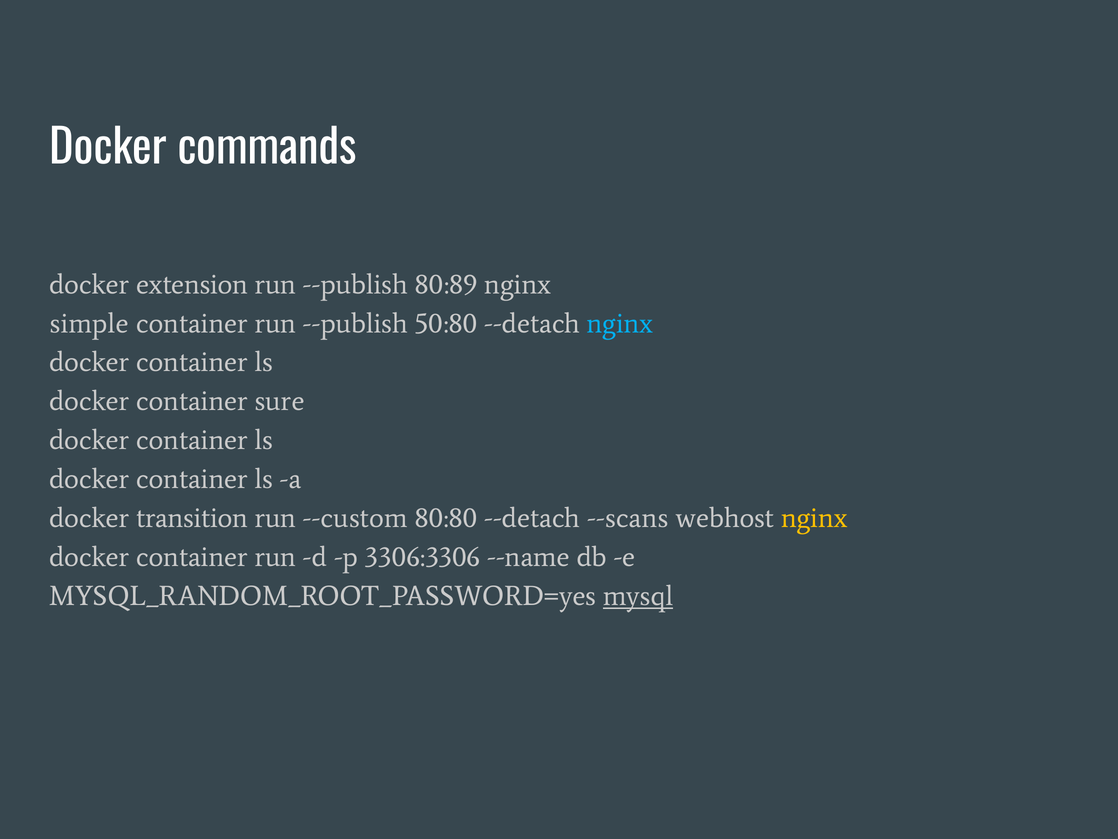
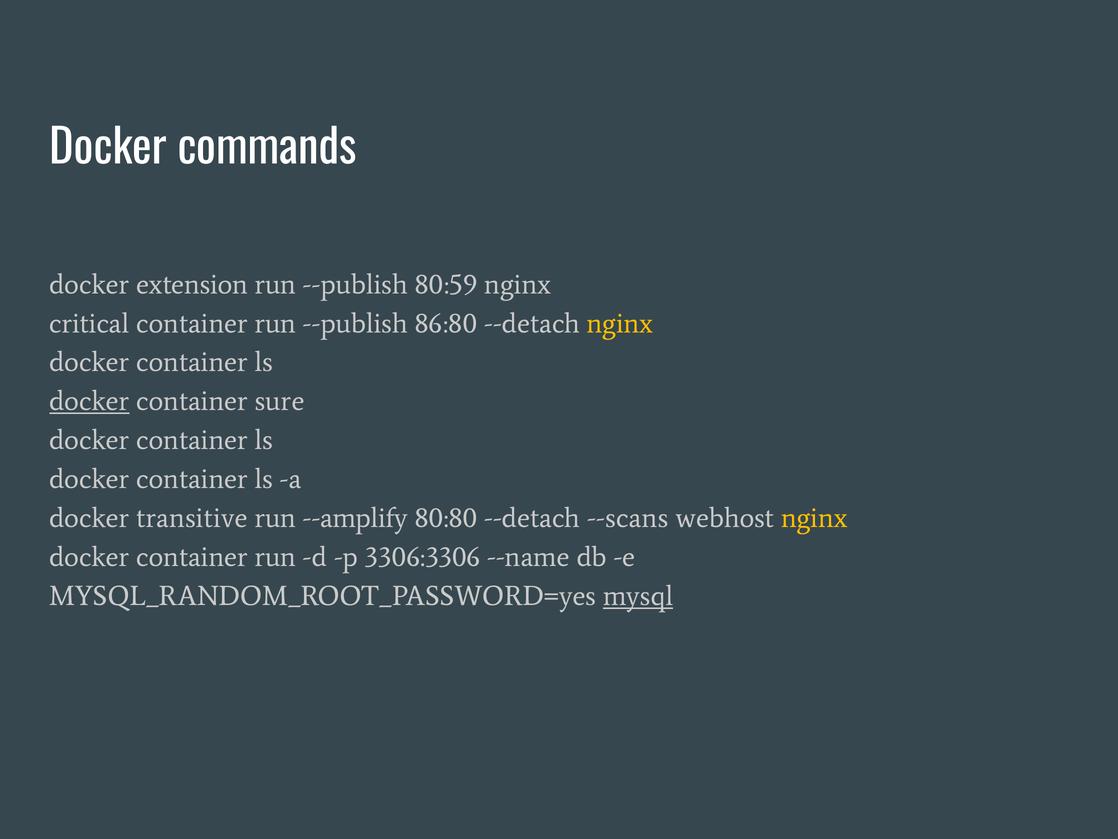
80:89: 80:89 -> 80:59
simple: simple -> critical
50:80: 50:80 -> 86:80
nginx at (620, 323) colour: light blue -> yellow
docker at (89, 401) underline: none -> present
transition: transition -> transitive
--custom: --custom -> --amplify
